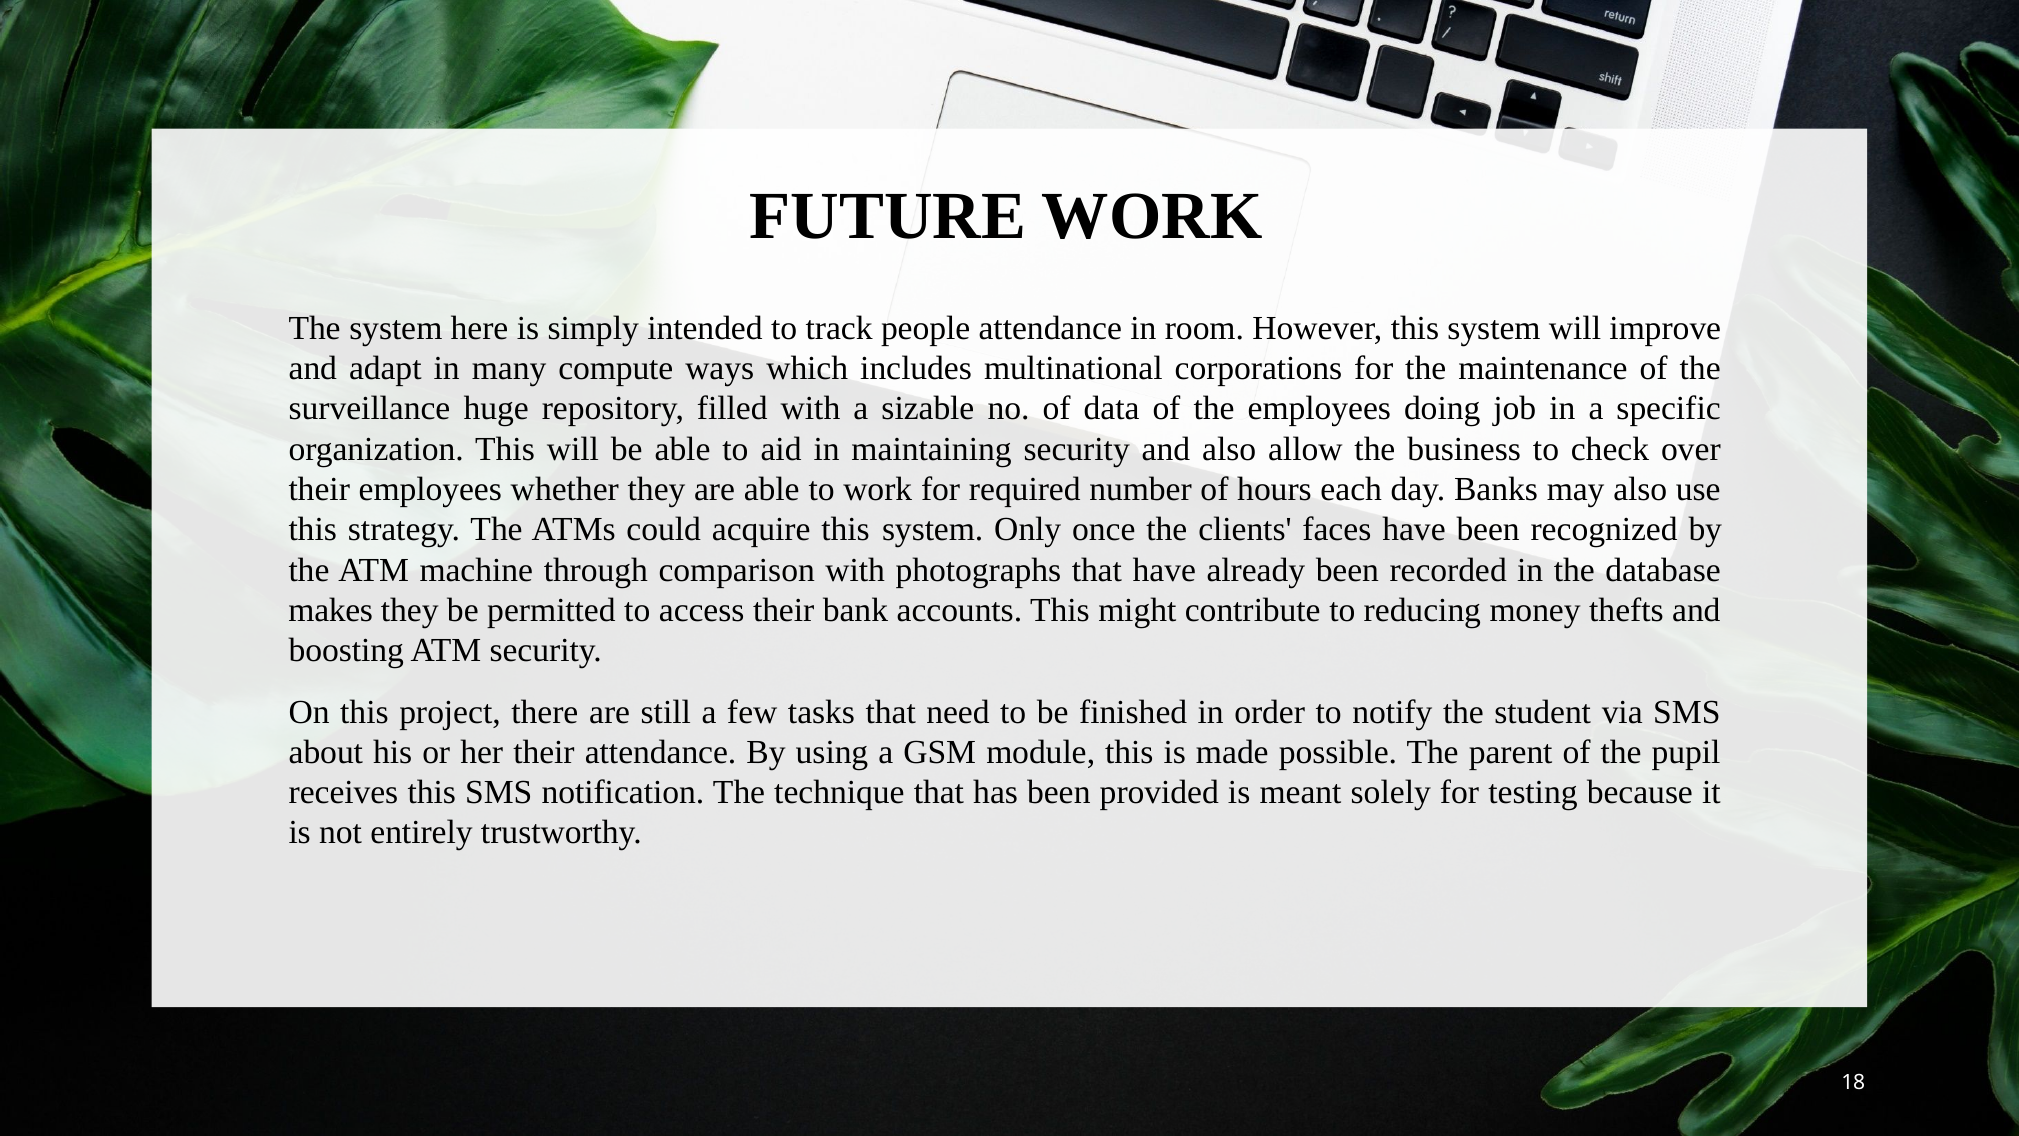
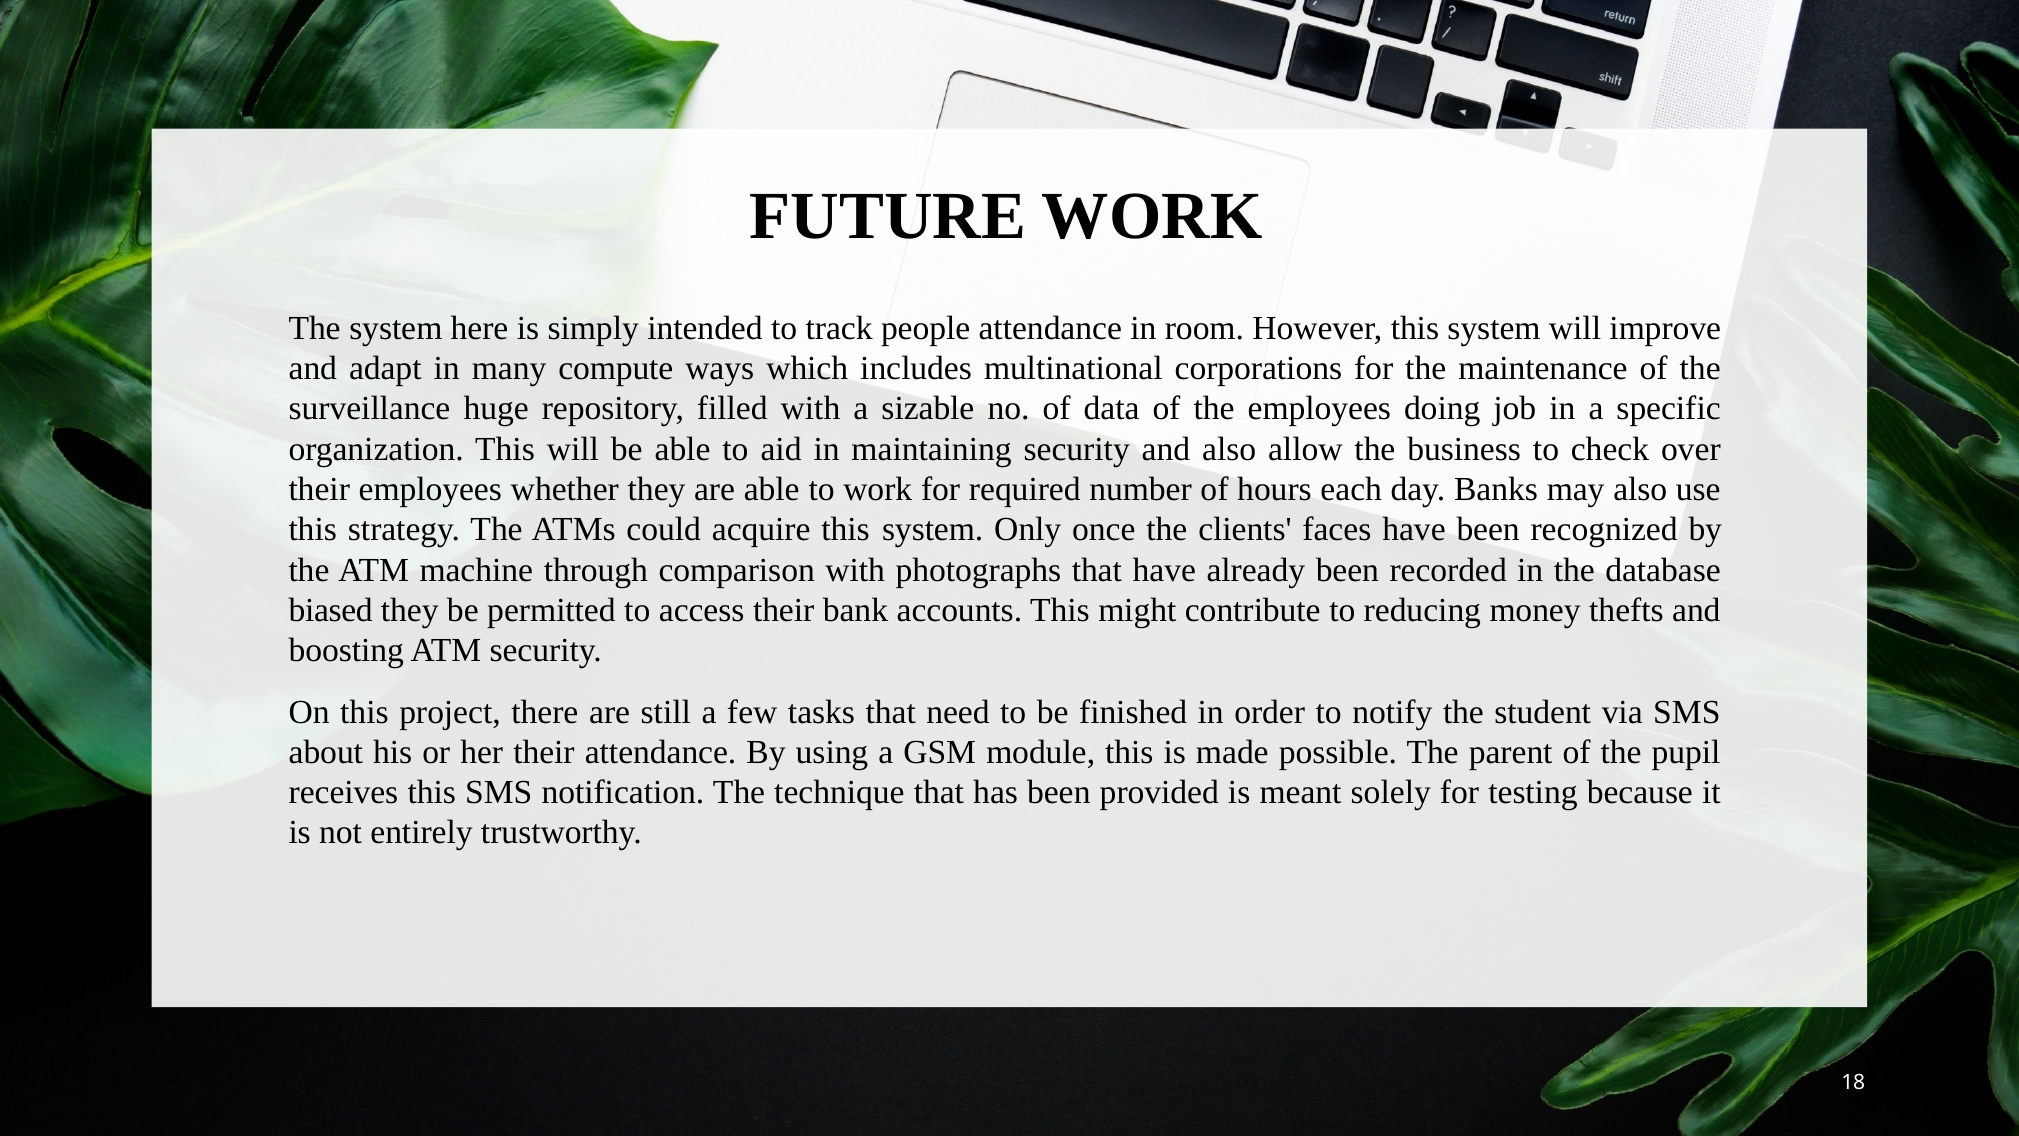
makes: makes -> biased
